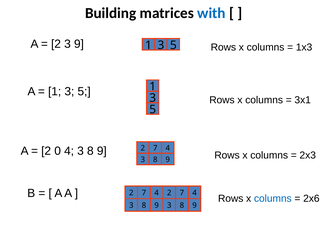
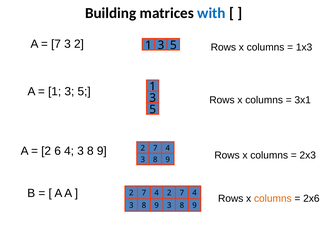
2 at (56, 44): 2 -> 7
3 9: 9 -> 2
0: 0 -> 6
columns at (273, 198) colour: blue -> orange
